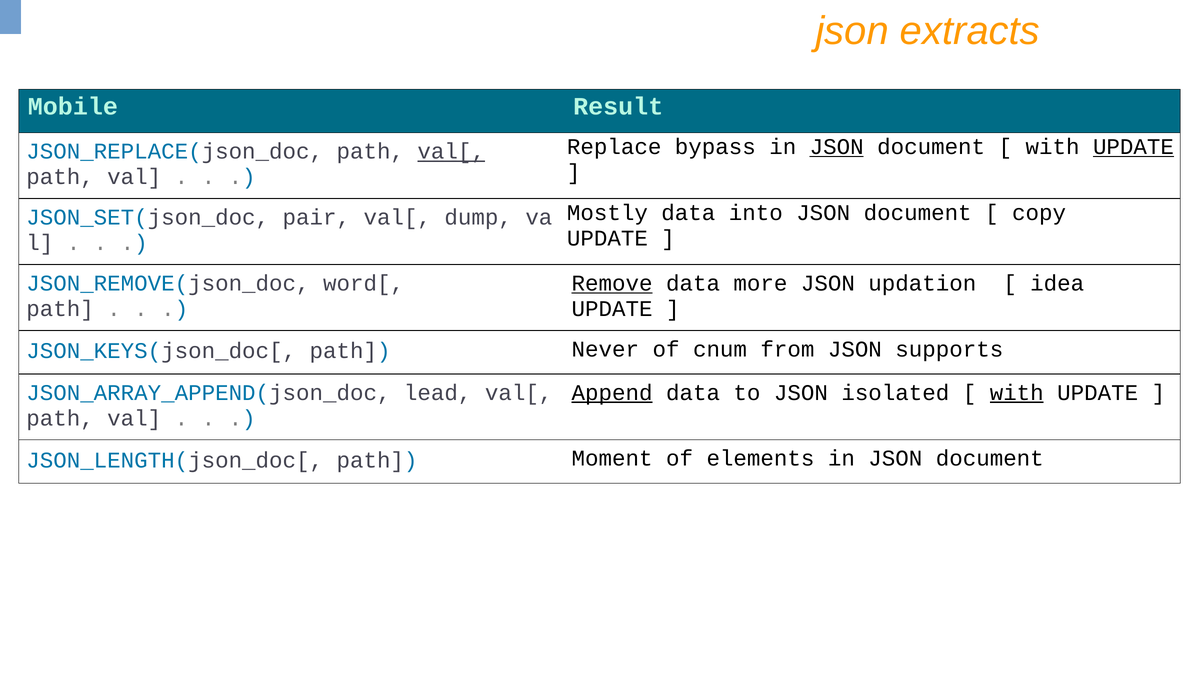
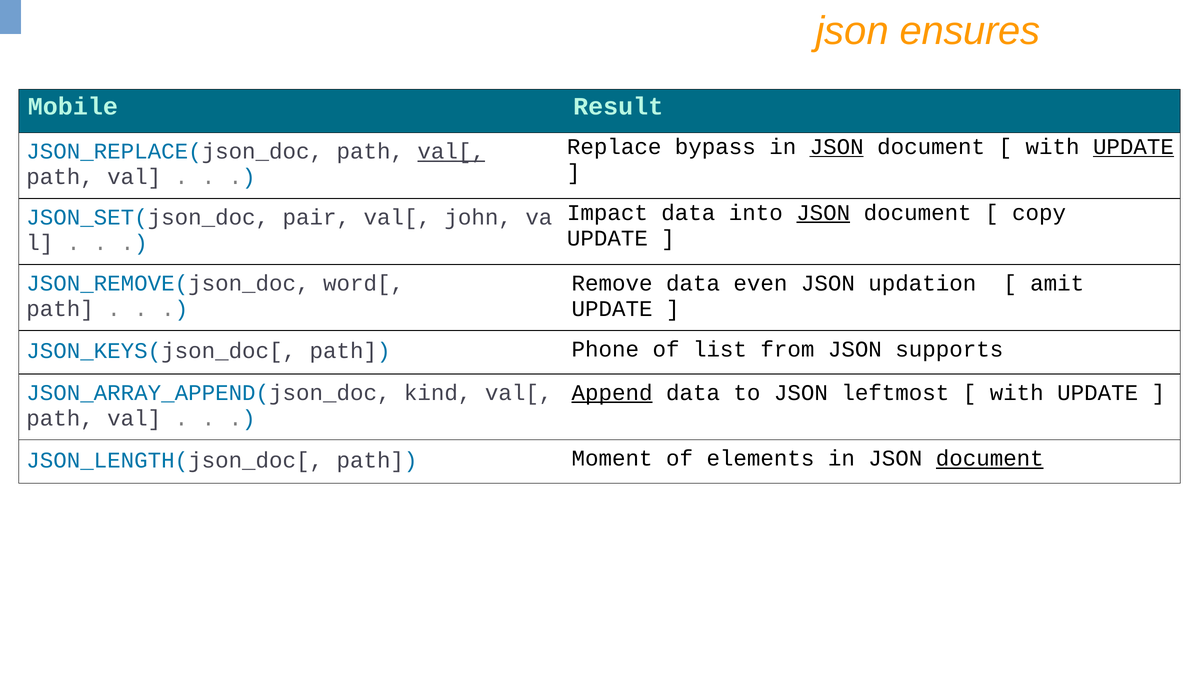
extracts: extracts -> ensures
Mostly: Mostly -> Impact
JSON at (823, 213) underline: none -> present
dump: dump -> john
Remove underline: present -> none
more: more -> even
idea: idea -> amit
Never: Never -> Phone
cnum: cnum -> list
lead: lead -> kind
isolated: isolated -> leftmost
with at (1017, 393) underline: present -> none
document at (990, 459) underline: none -> present
